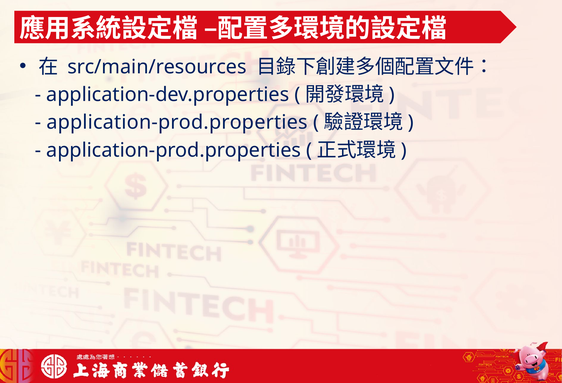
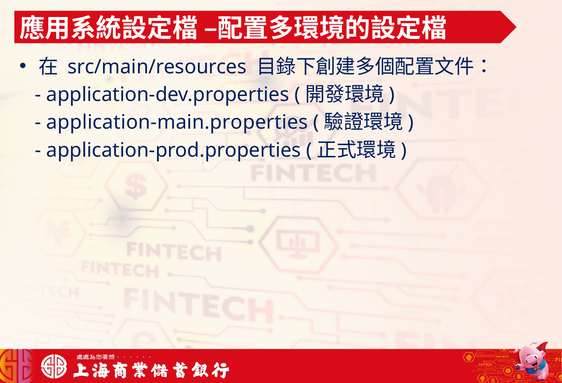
application-prod.properties at (177, 122): application-prod.properties -> application-main.properties
